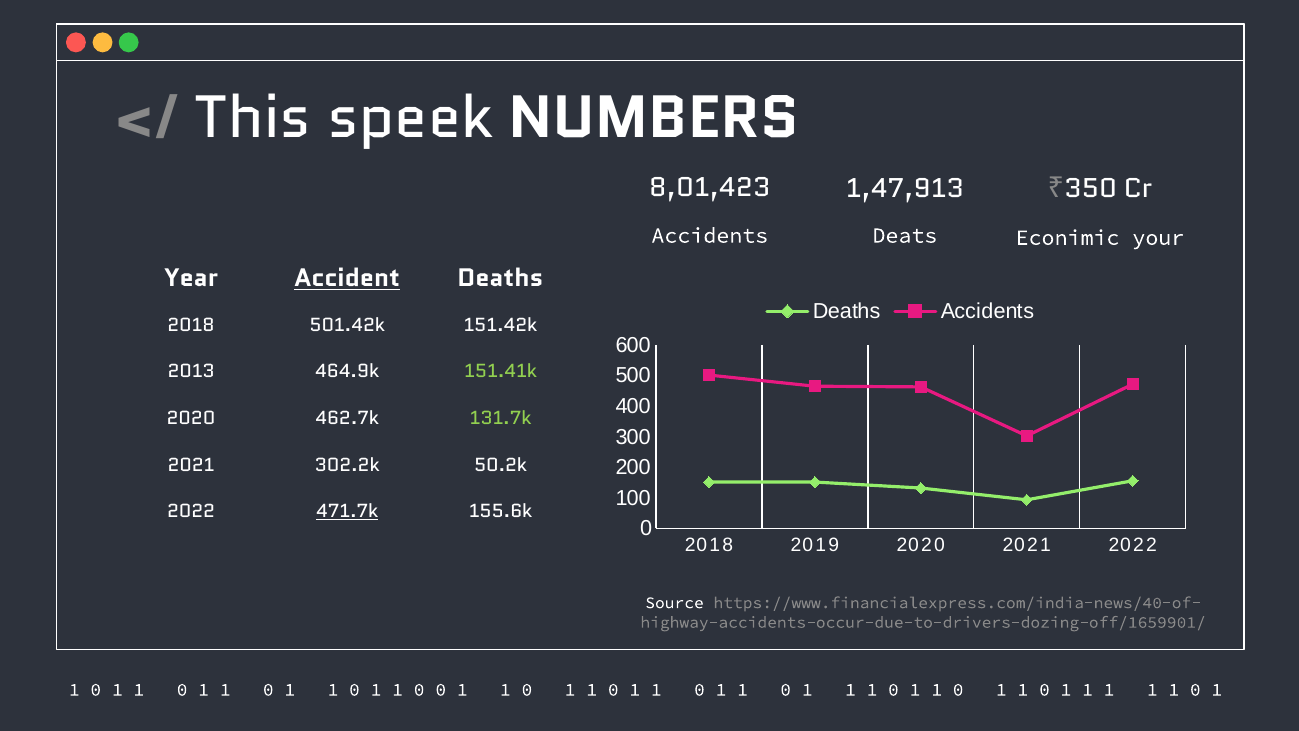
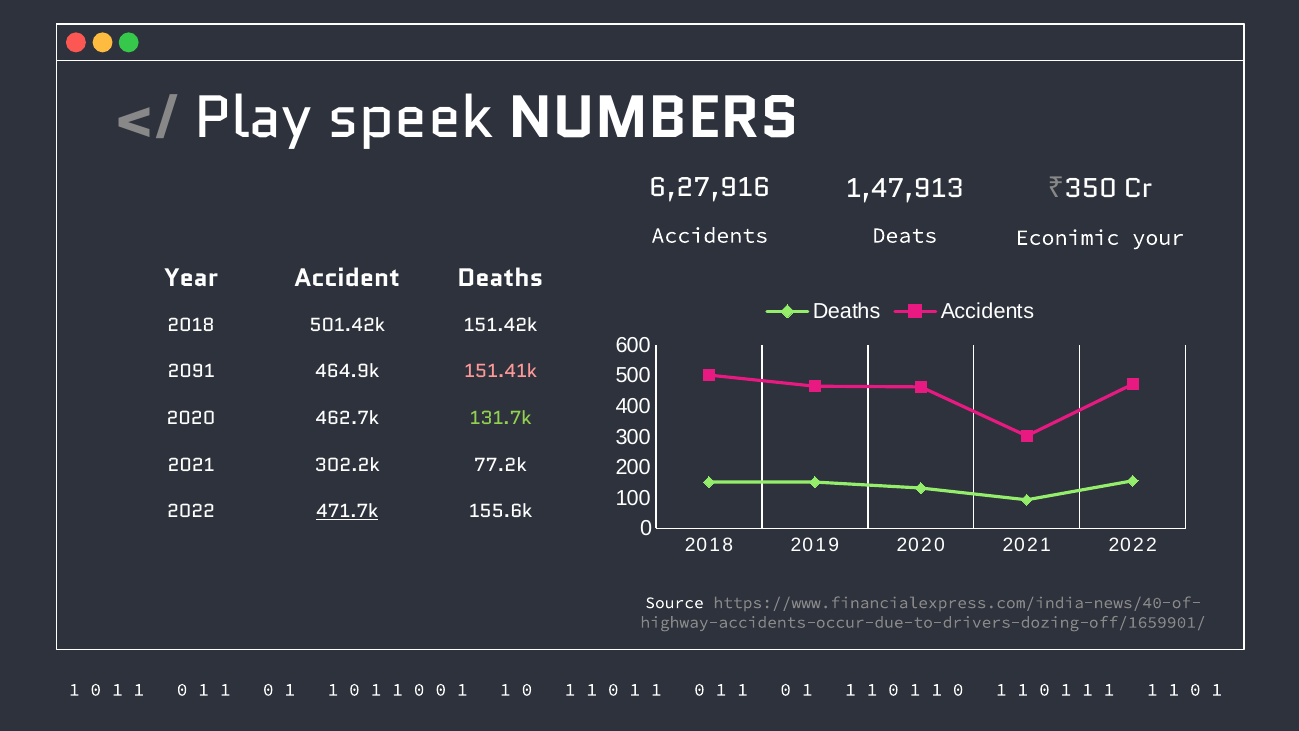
This: This -> Play
8,01,423: 8,01,423 -> 6,27,916
Accident underline: present -> none
2013: 2013 -> 2091
151.41k colour: light green -> pink
50.2k: 50.2k -> 77.2k
